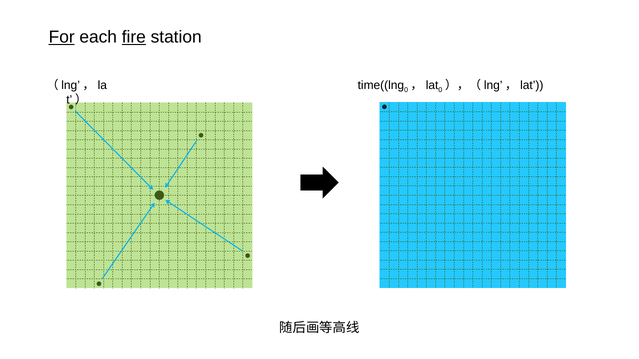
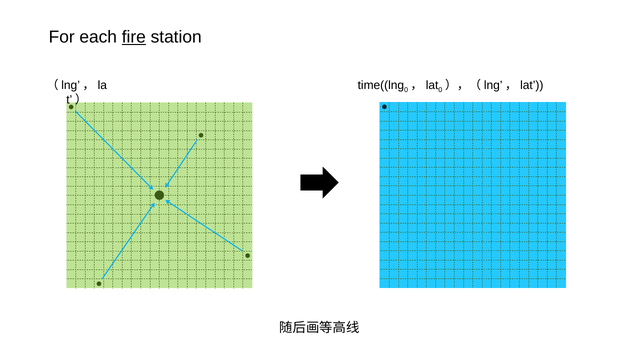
For underline: present -> none
